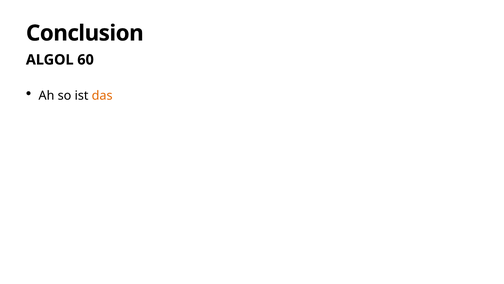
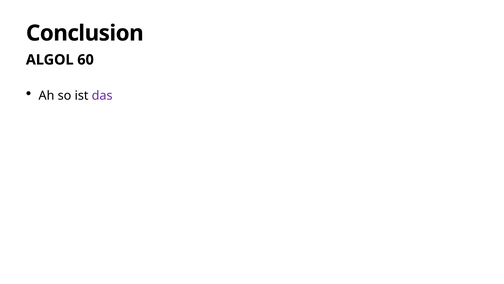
das colour: orange -> purple
